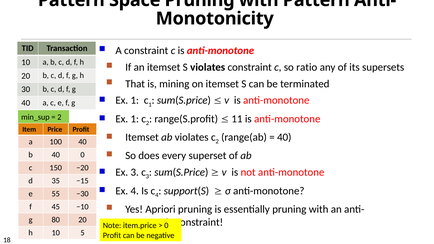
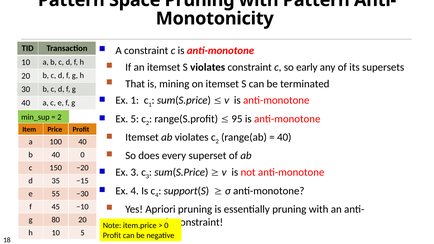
ratio: ratio -> early
1 at (135, 119): 1 -> 5
11: 11 -> 95
